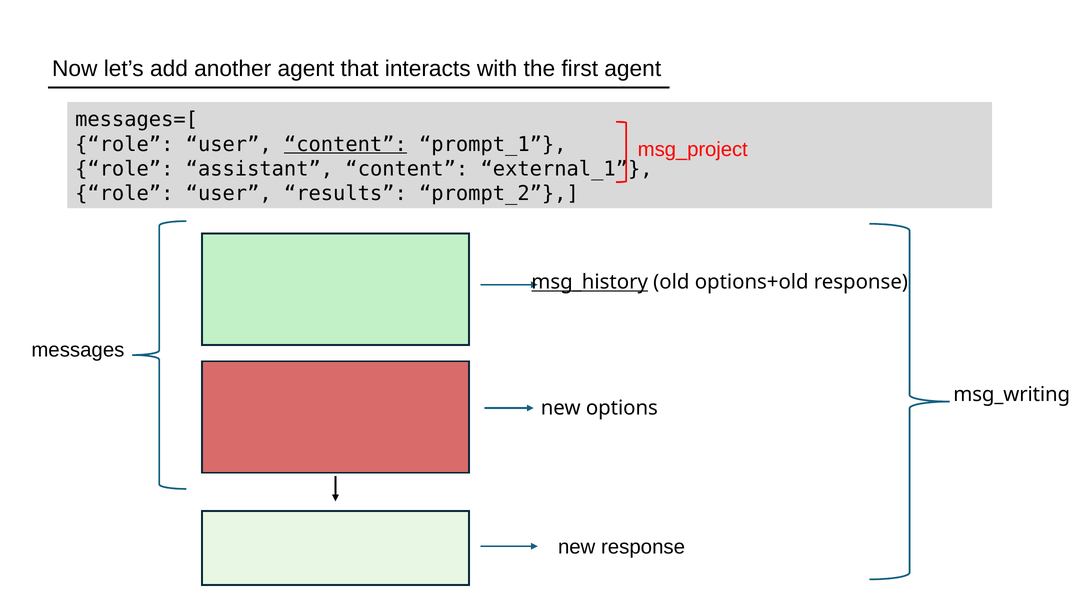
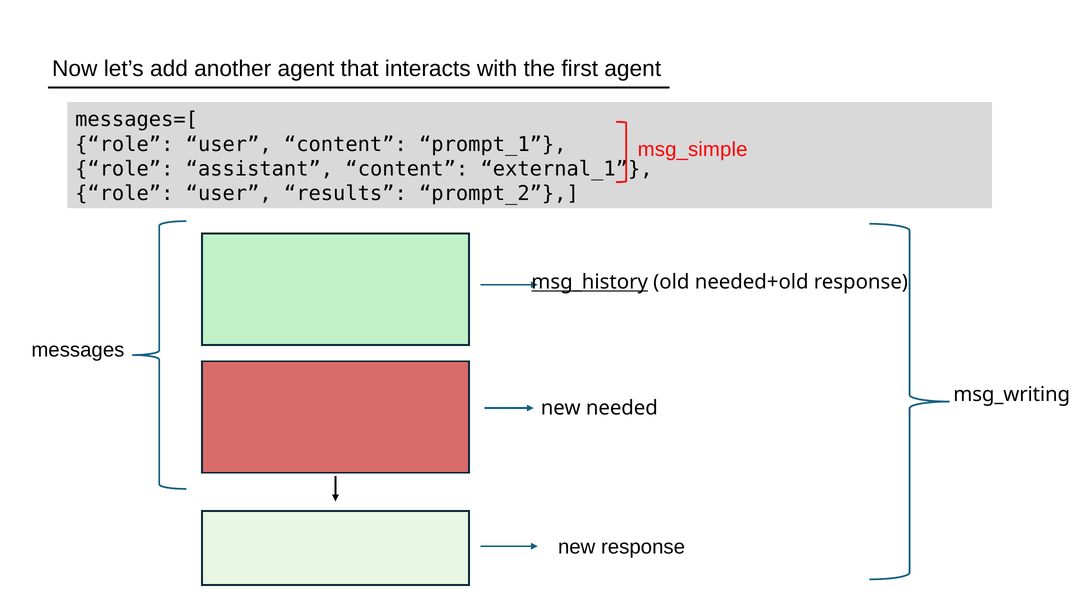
content at (345, 144) underline: present -> none
msg_project: msg_project -> msg_simple
options+old: options+old -> needed+old
options: options -> needed
